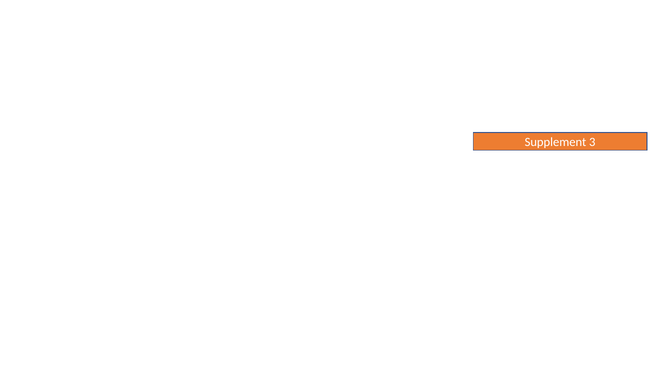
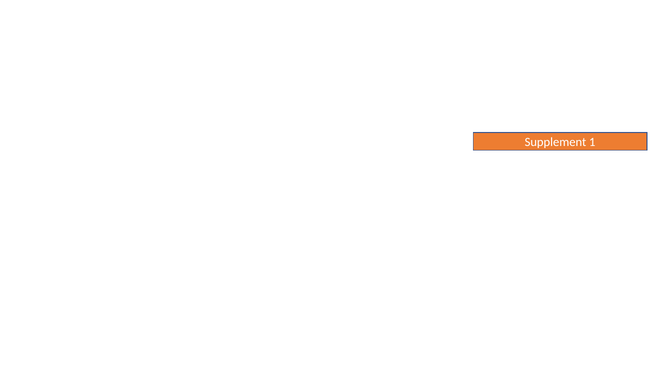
3: 3 -> 1
